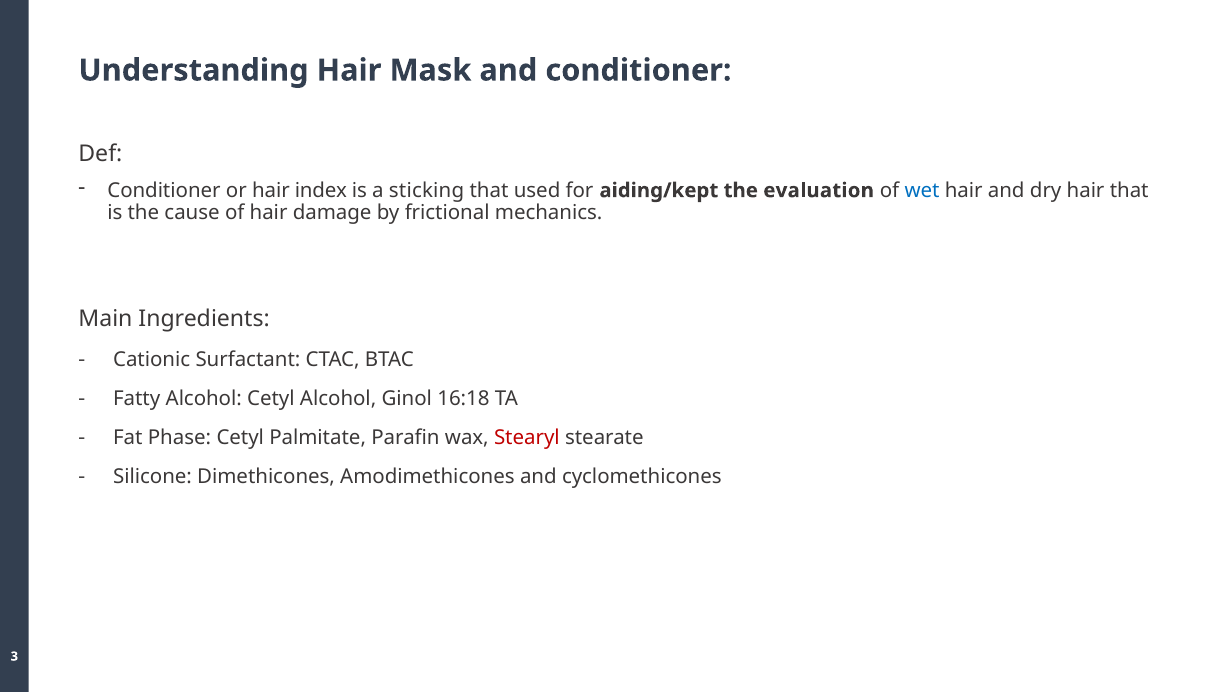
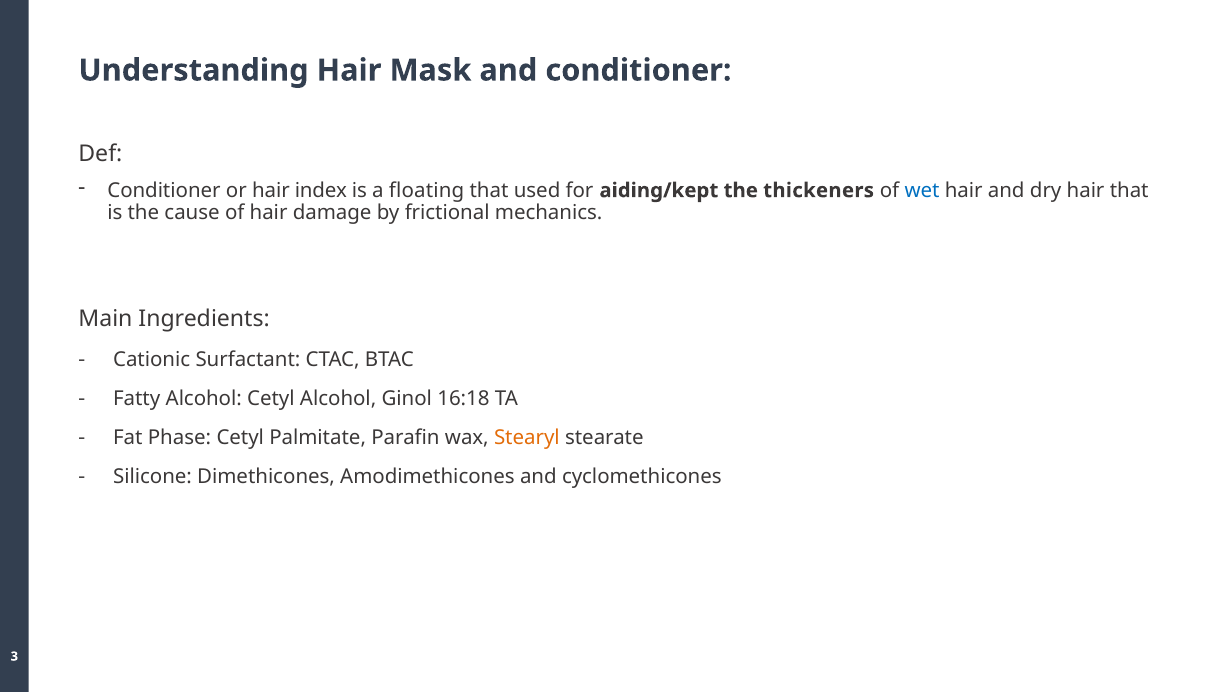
sticking: sticking -> floating
evaluation: evaluation -> thickeners
Stearyl colour: red -> orange
